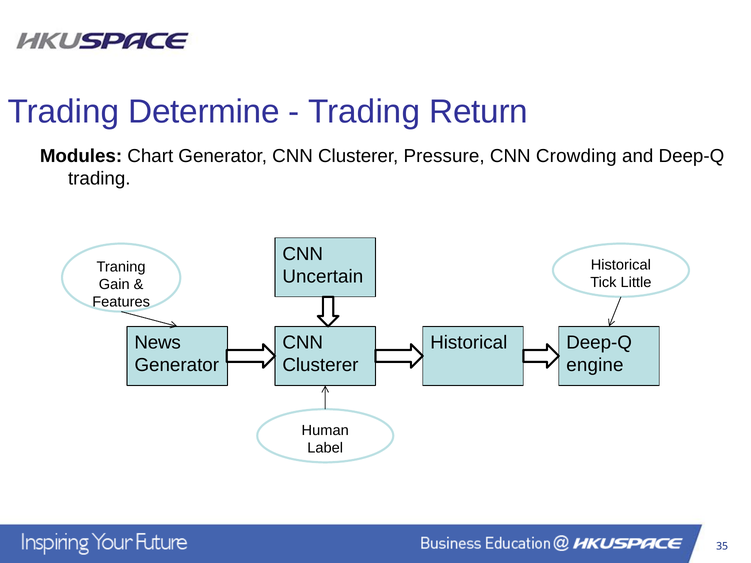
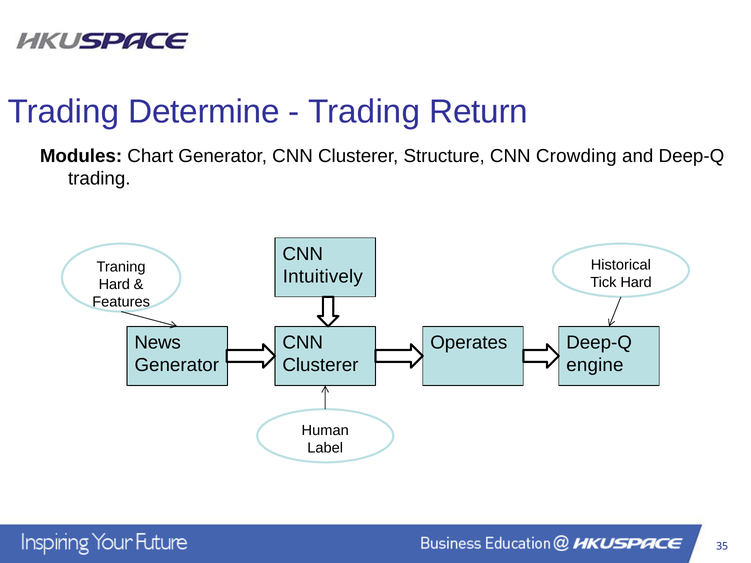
Pressure: Pressure -> Structure
Uncertain: Uncertain -> Intuitively
Tick Little: Little -> Hard
Gain at (114, 285): Gain -> Hard
Historical at (469, 343): Historical -> Operates
